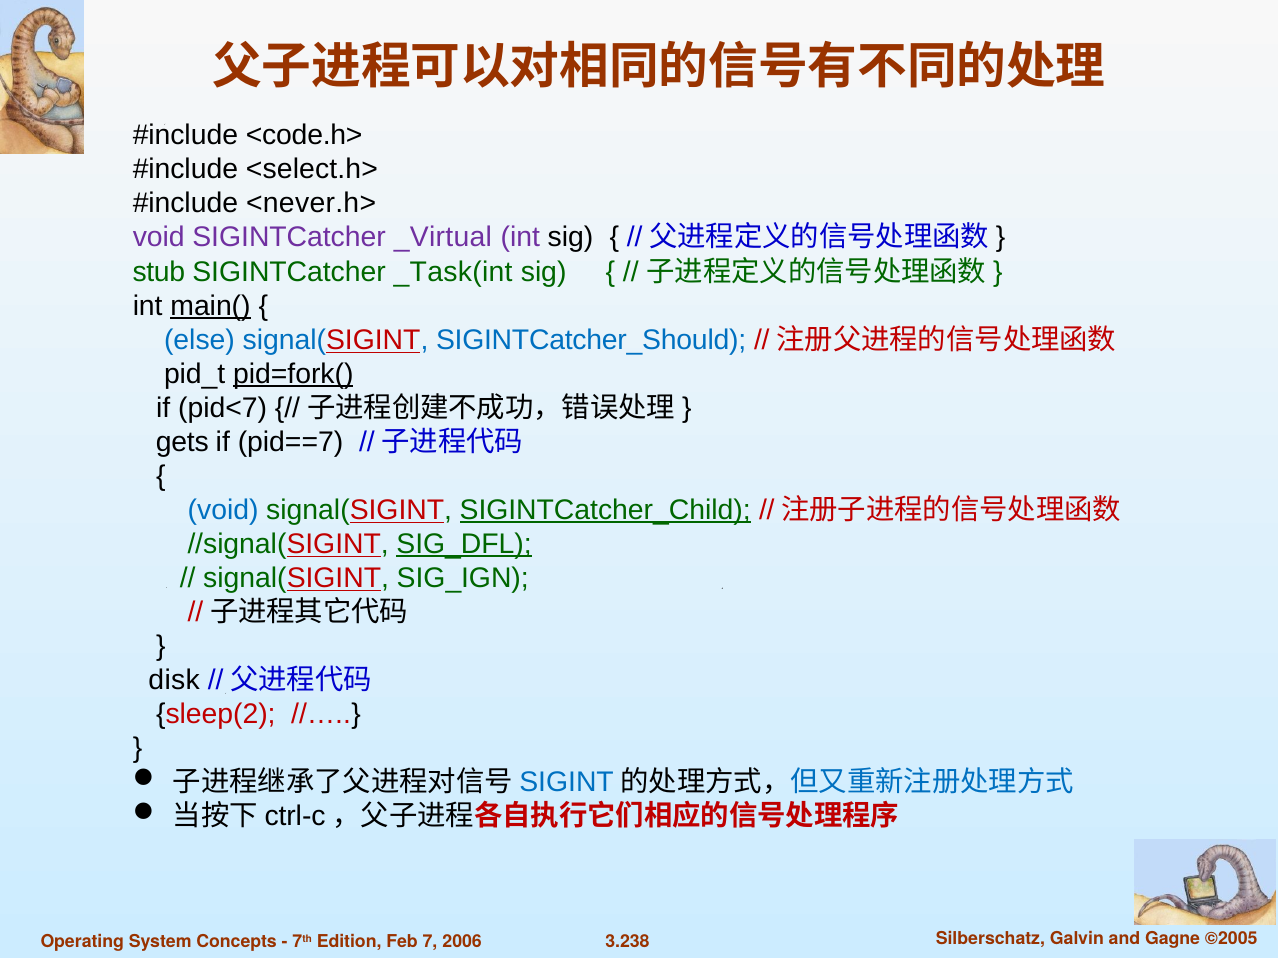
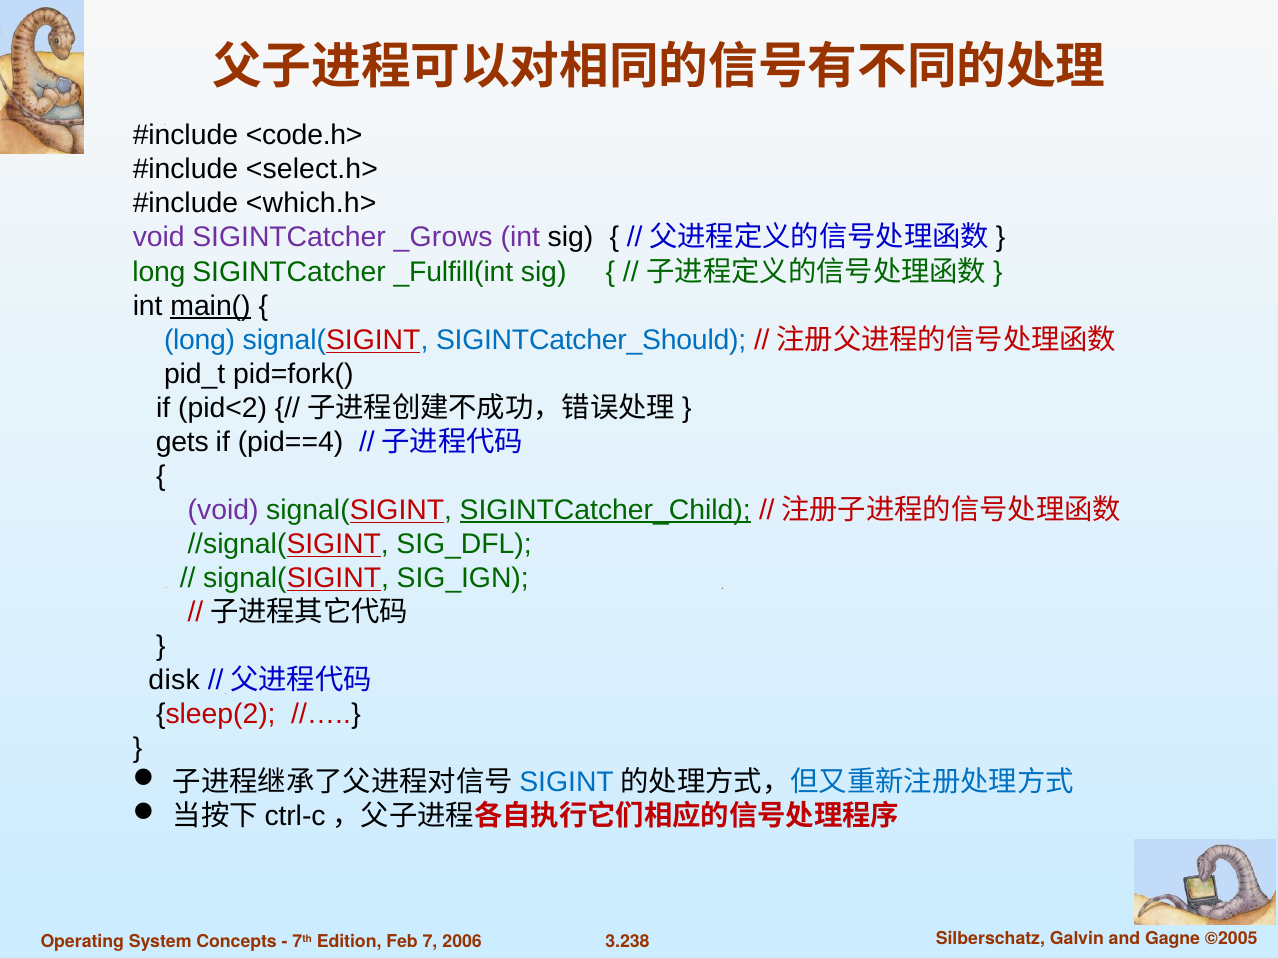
<never.h>: <never.h> -> <which.h>
_Virtual: _Virtual -> _Grows
stub at (159, 272): stub -> long
_Task(int: _Task(int -> _Fulfill(int
else at (199, 340): else -> long
pid=fork( underline: present -> none
pid<7: pid<7 -> pid<2
pid==7: pid==7 -> pid==4
void at (223, 510) colour: blue -> purple
SIG_DFL underline: present -> none
